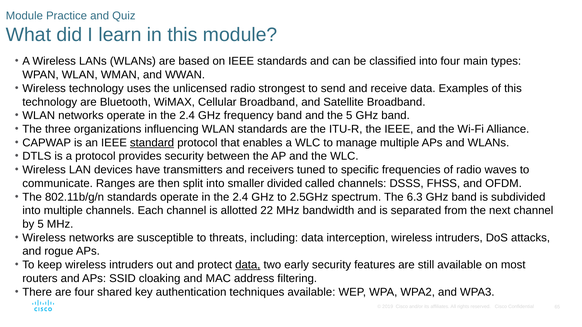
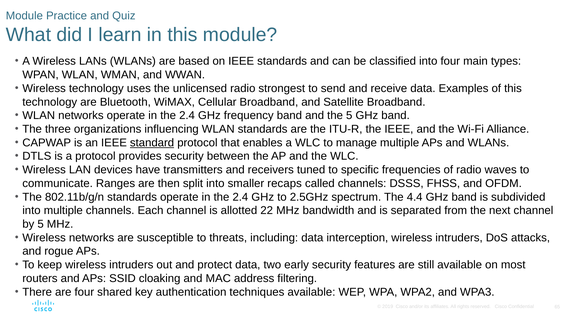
divided: divided -> recaps
6.3: 6.3 -> 4.4
data at (248, 265) underline: present -> none
